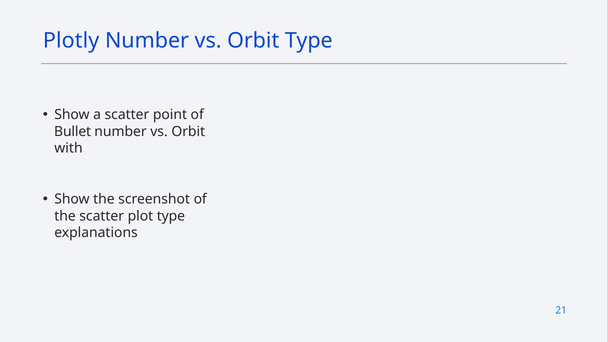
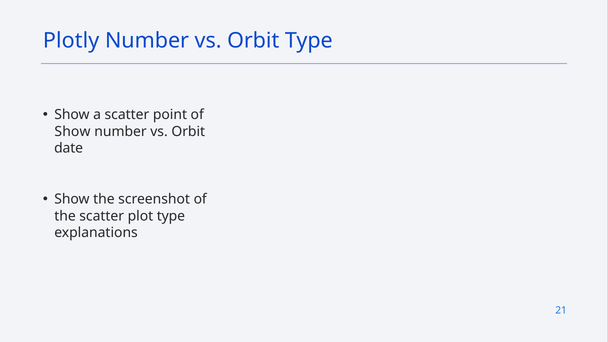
Bullet at (73, 131): Bullet -> Show
with: with -> date
